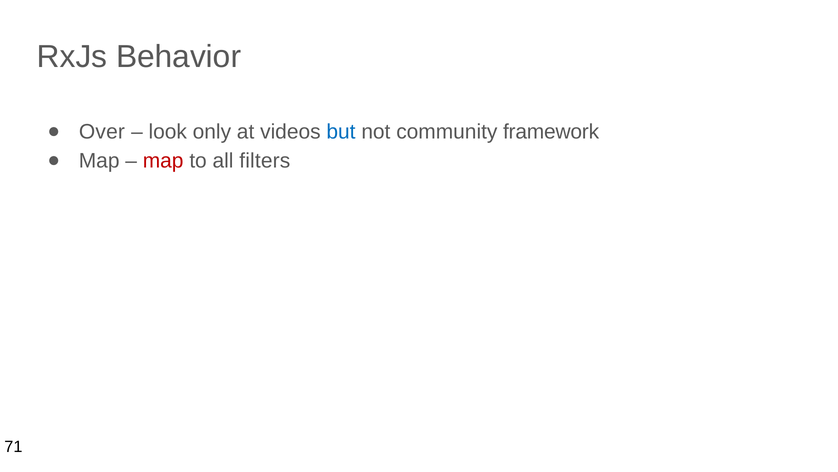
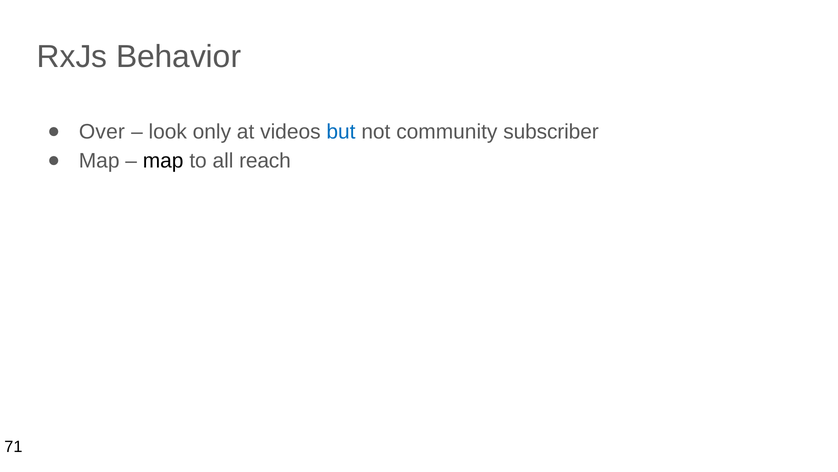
framework: framework -> subscriber
map at (163, 161) colour: red -> black
filters: filters -> reach
